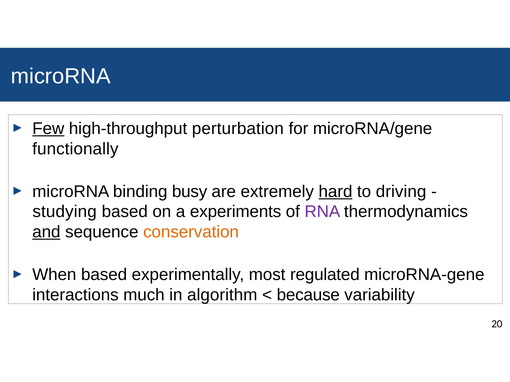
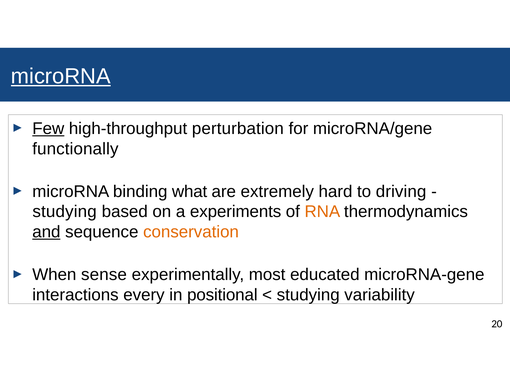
microRNA at (61, 76) underline: none -> present
busy: busy -> what
hard underline: present -> none
RNA colour: purple -> orange
When based: based -> sense
regulated: regulated -> educated
much: much -> every
algorithm: algorithm -> positional
because at (308, 295): because -> studying
